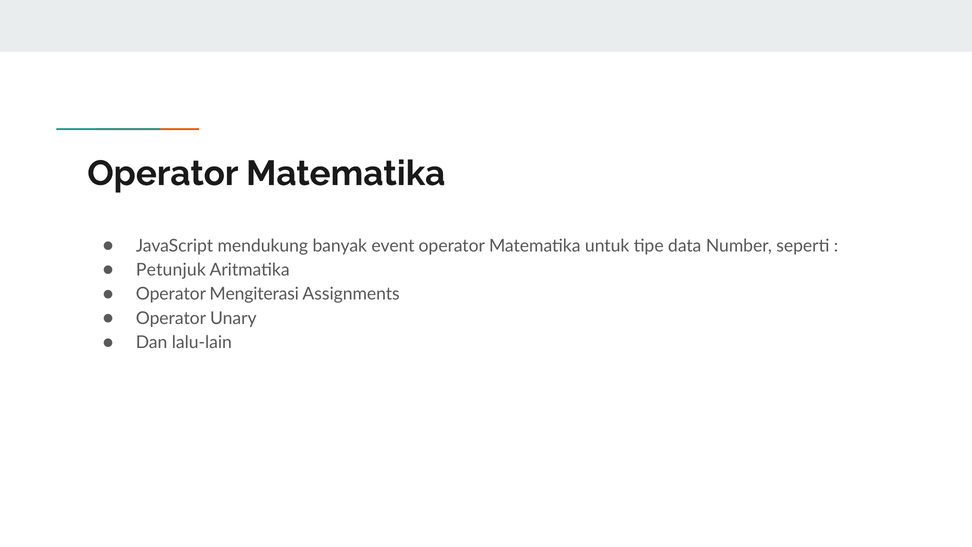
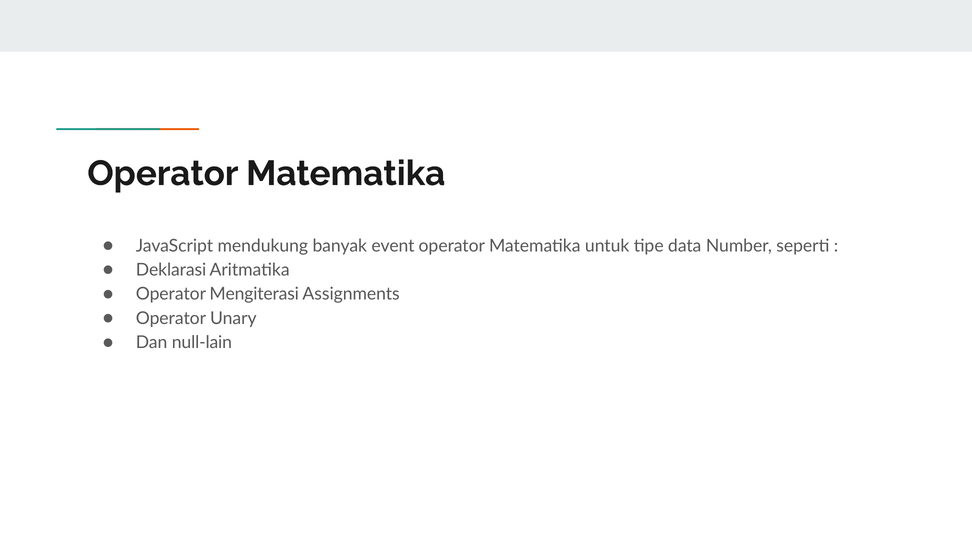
Petunjuk: Petunjuk -> Deklarasi
lalu-lain: lalu-lain -> null-lain
